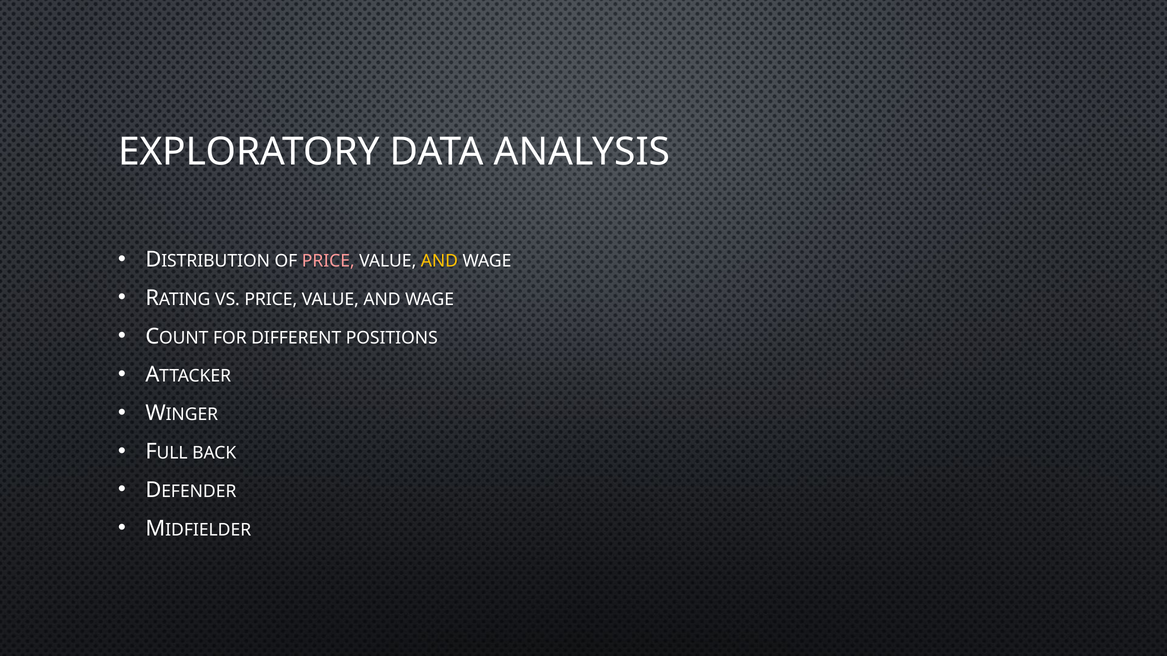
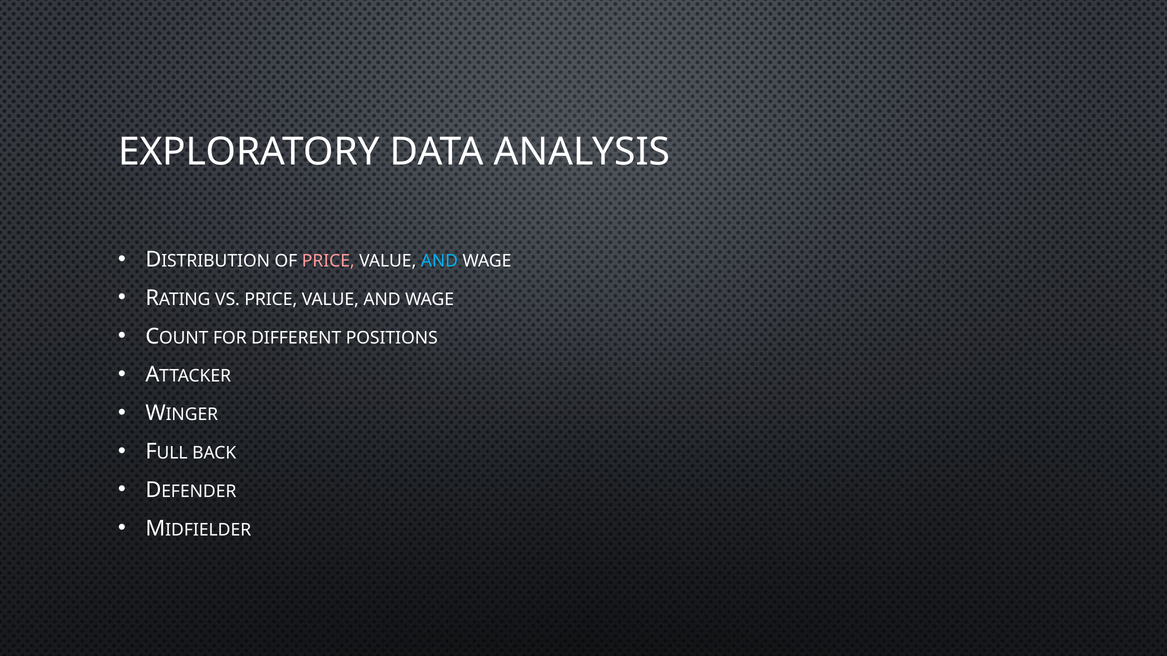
AND at (439, 261) colour: yellow -> light blue
